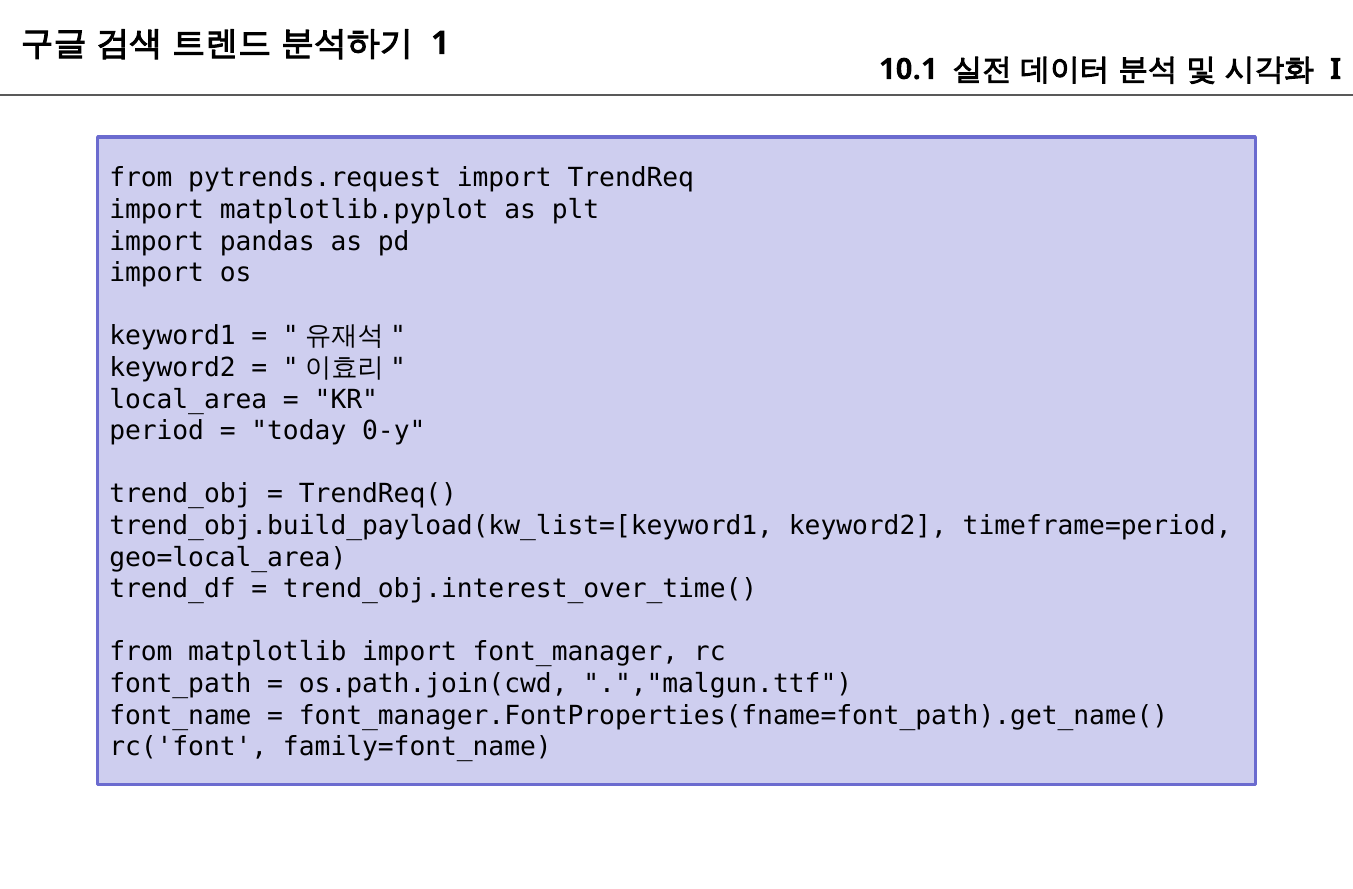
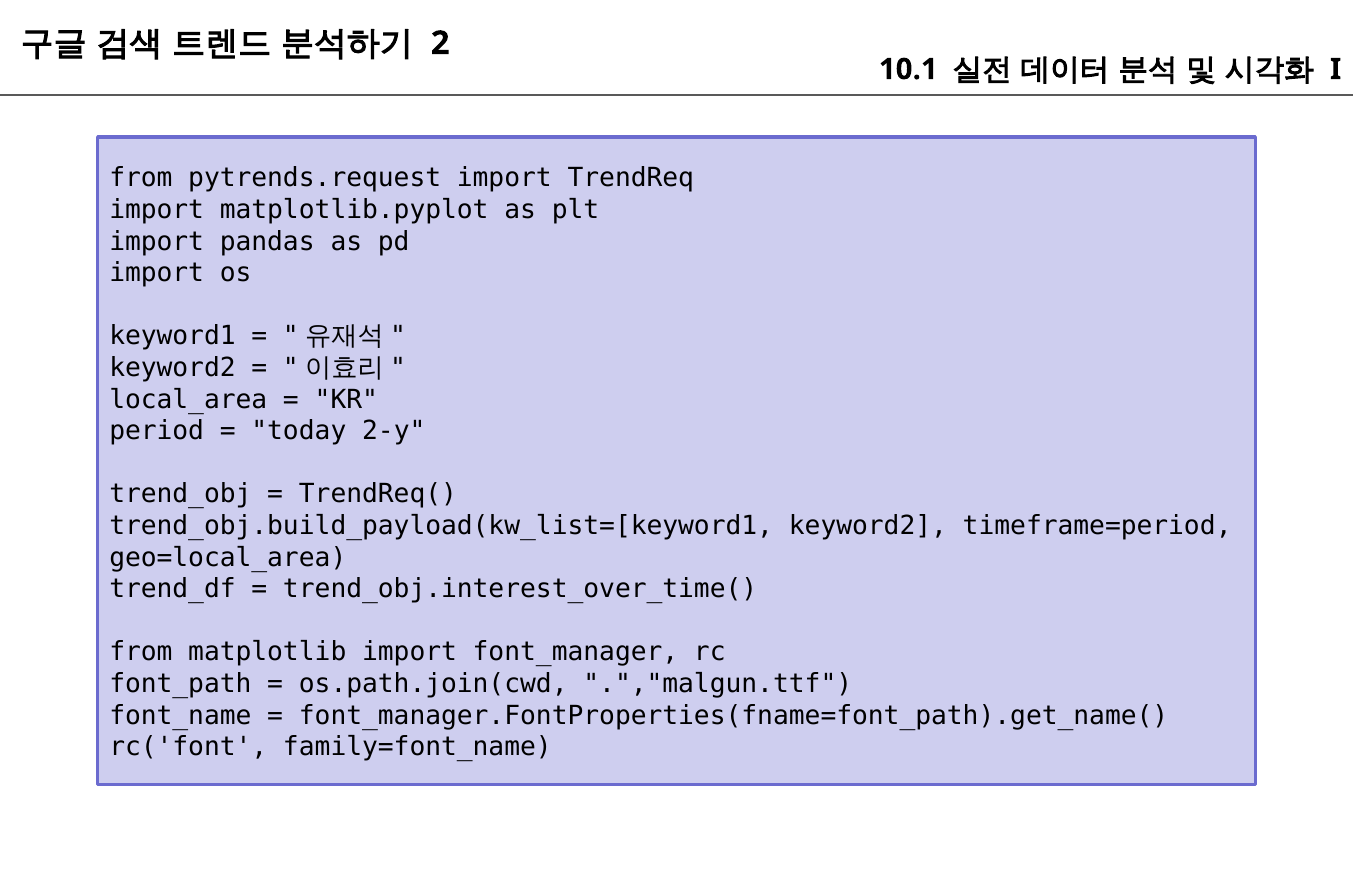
1: 1 -> 2
0-y: 0-y -> 2-y
